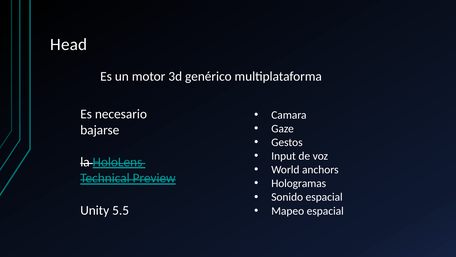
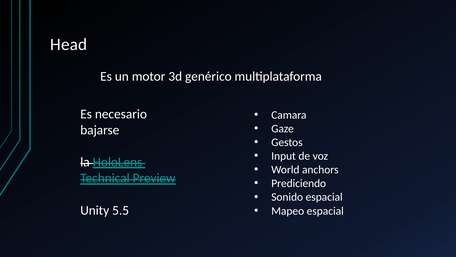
Hologramas: Hologramas -> Prediciendo
